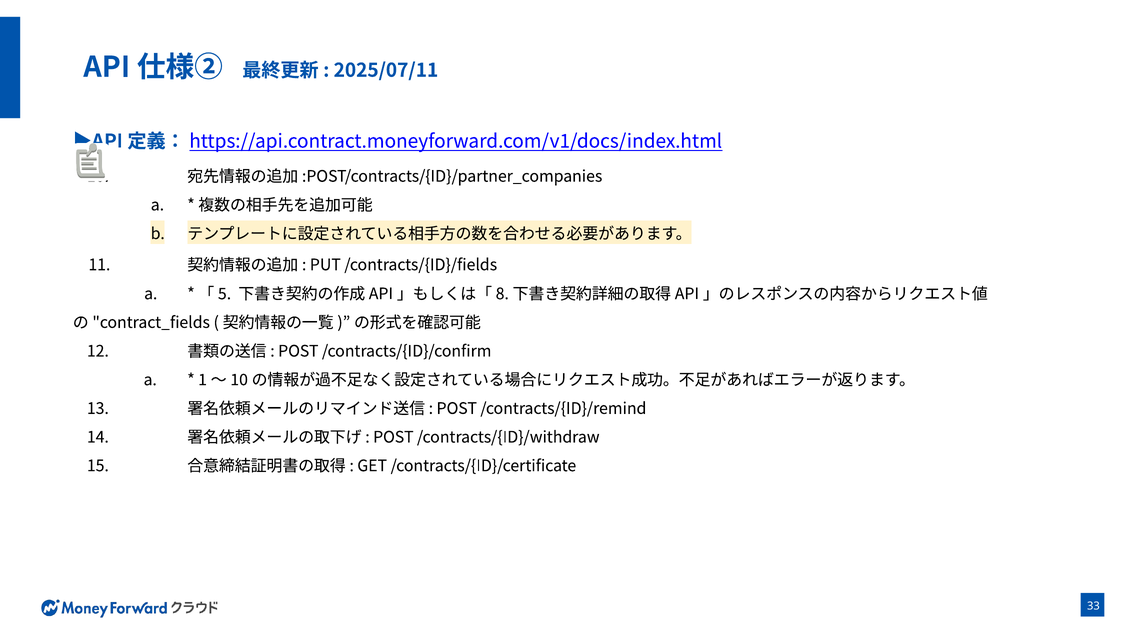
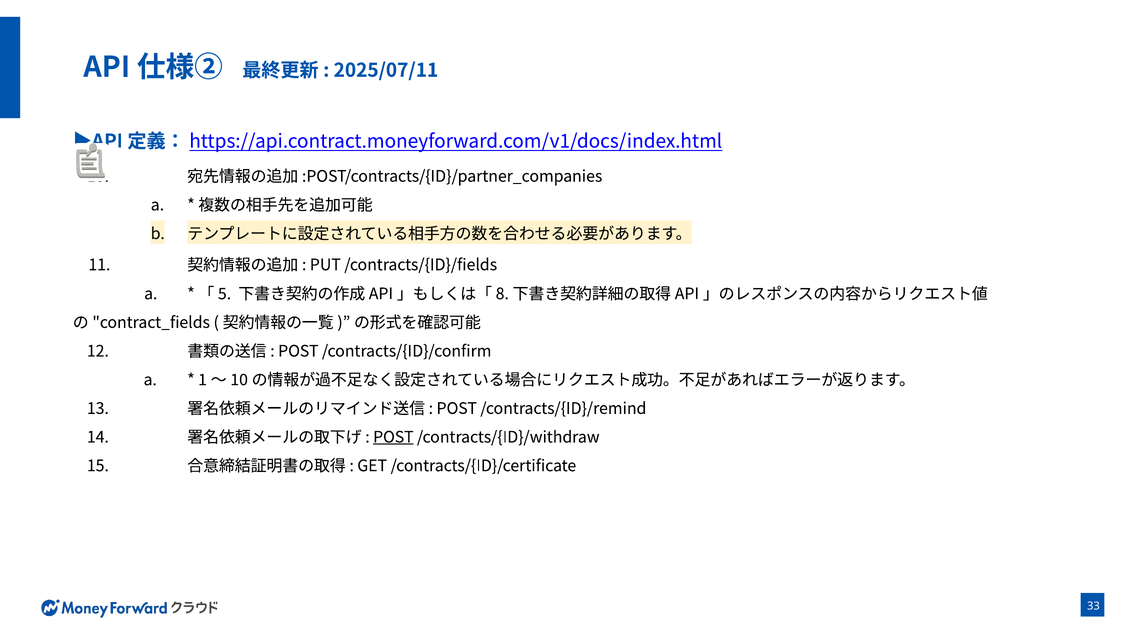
POST at (393, 437) underline: none -> present
